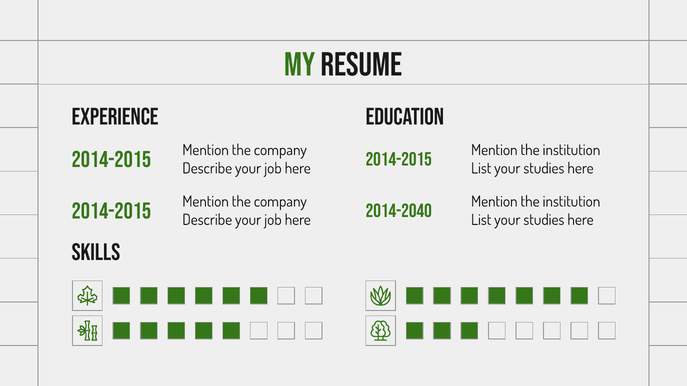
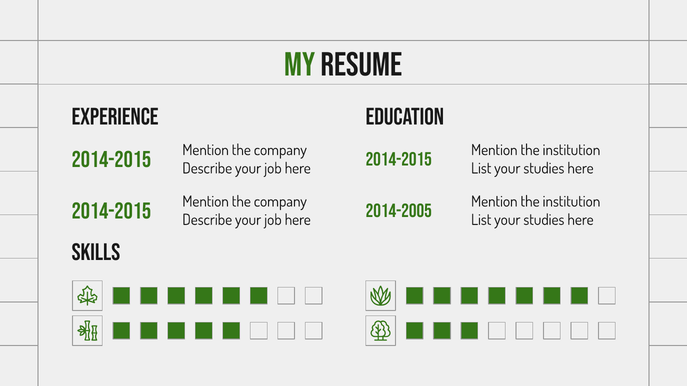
2014-2040: 2014-2040 -> 2014-2005
